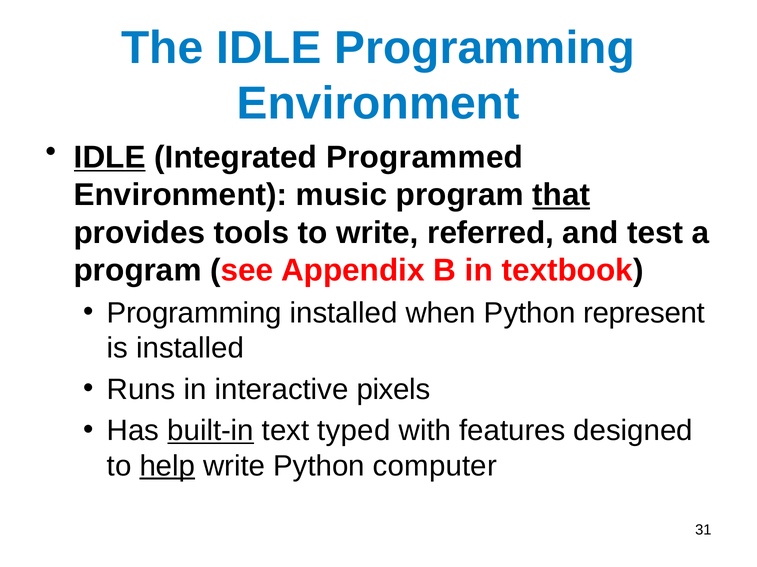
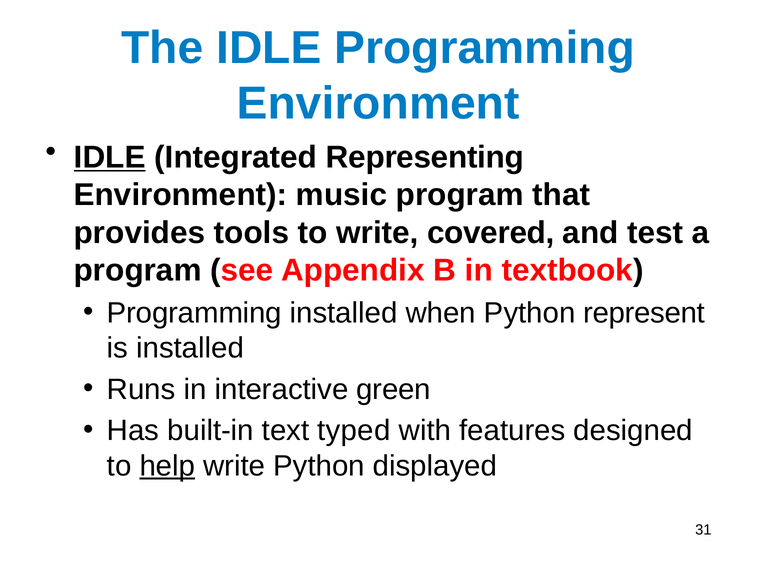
Programmed: Programmed -> Representing
that underline: present -> none
referred: referred -> covered
pixels: pixels -> green
built-in underline: present -> none
computer: computer -> displayed
